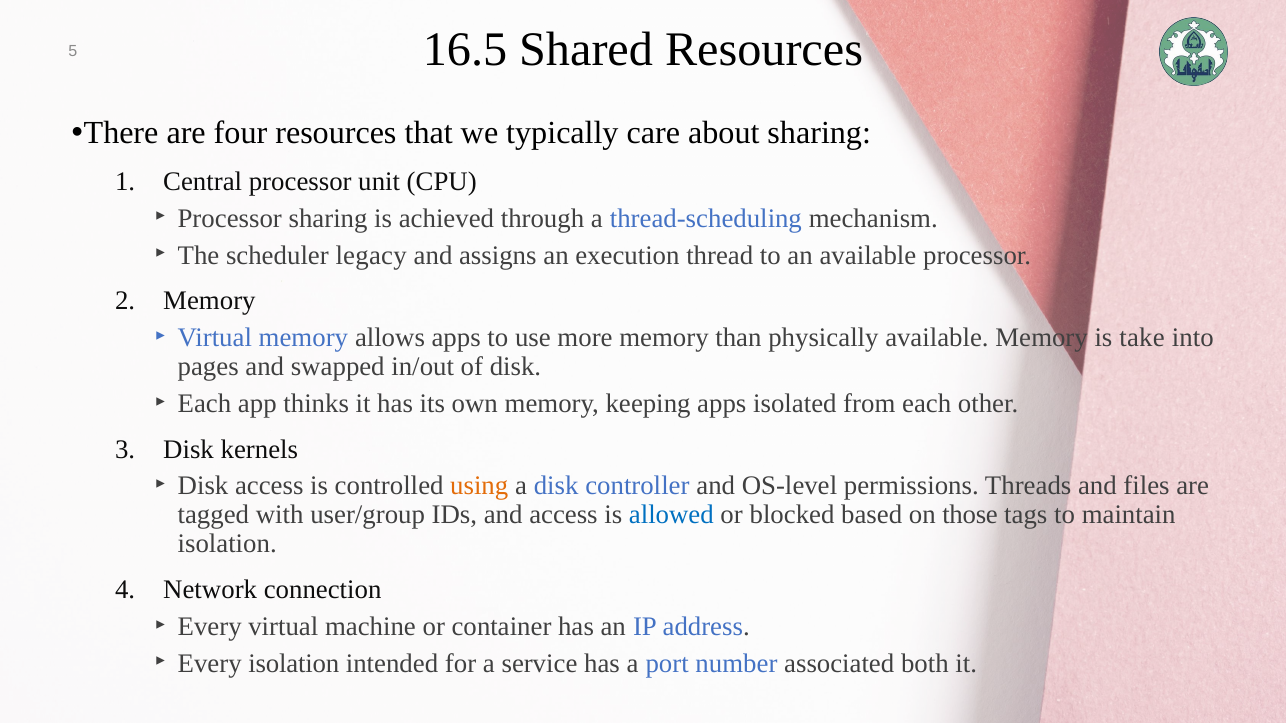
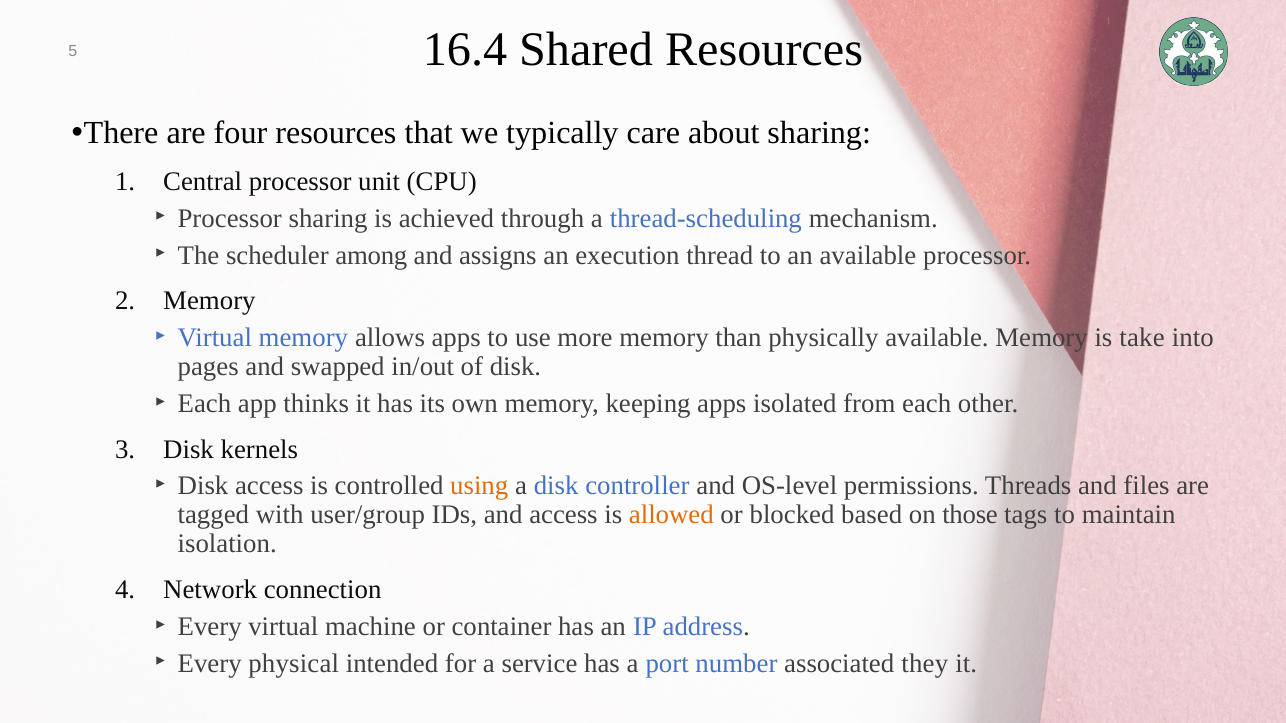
16.5: 16.5 -> 16.4
legacy: legacy -> among
allowed colour: blue -> orange
Every isolation: isolation -> physical
both: both -> they
